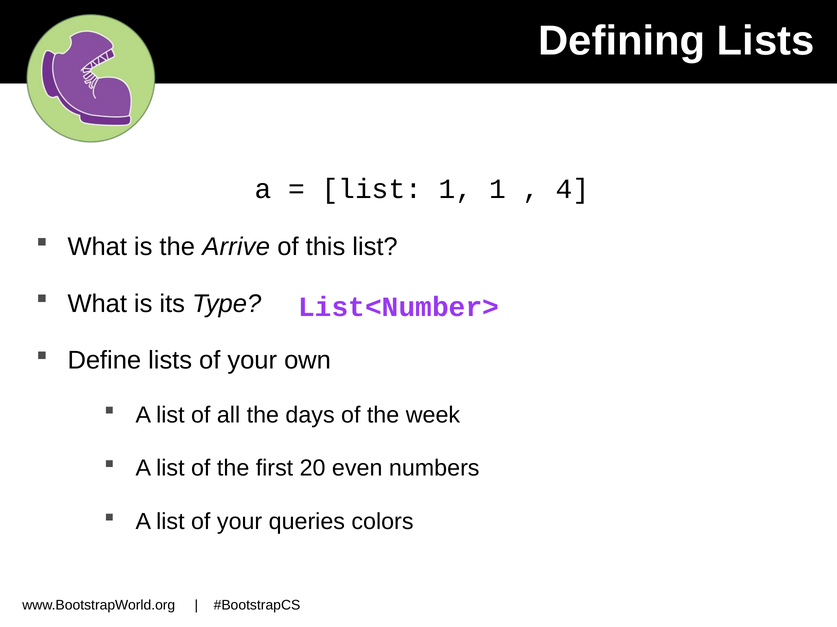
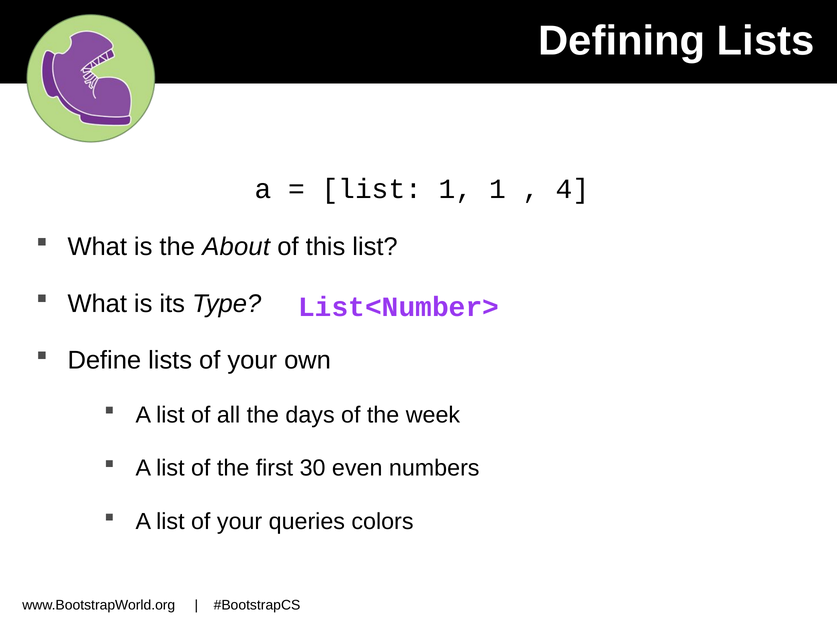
Arrive: Arrive -> About
20: 20 -> 30
